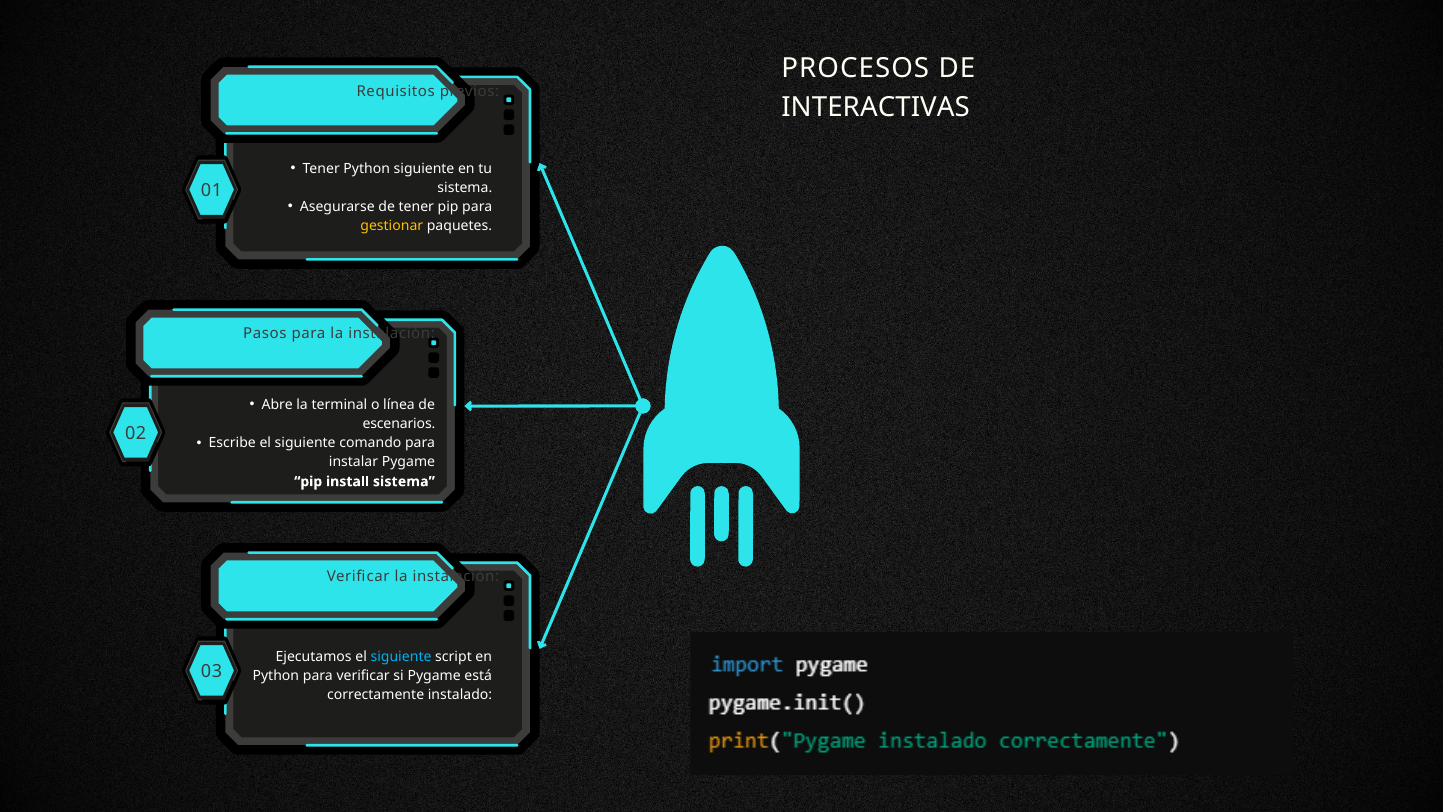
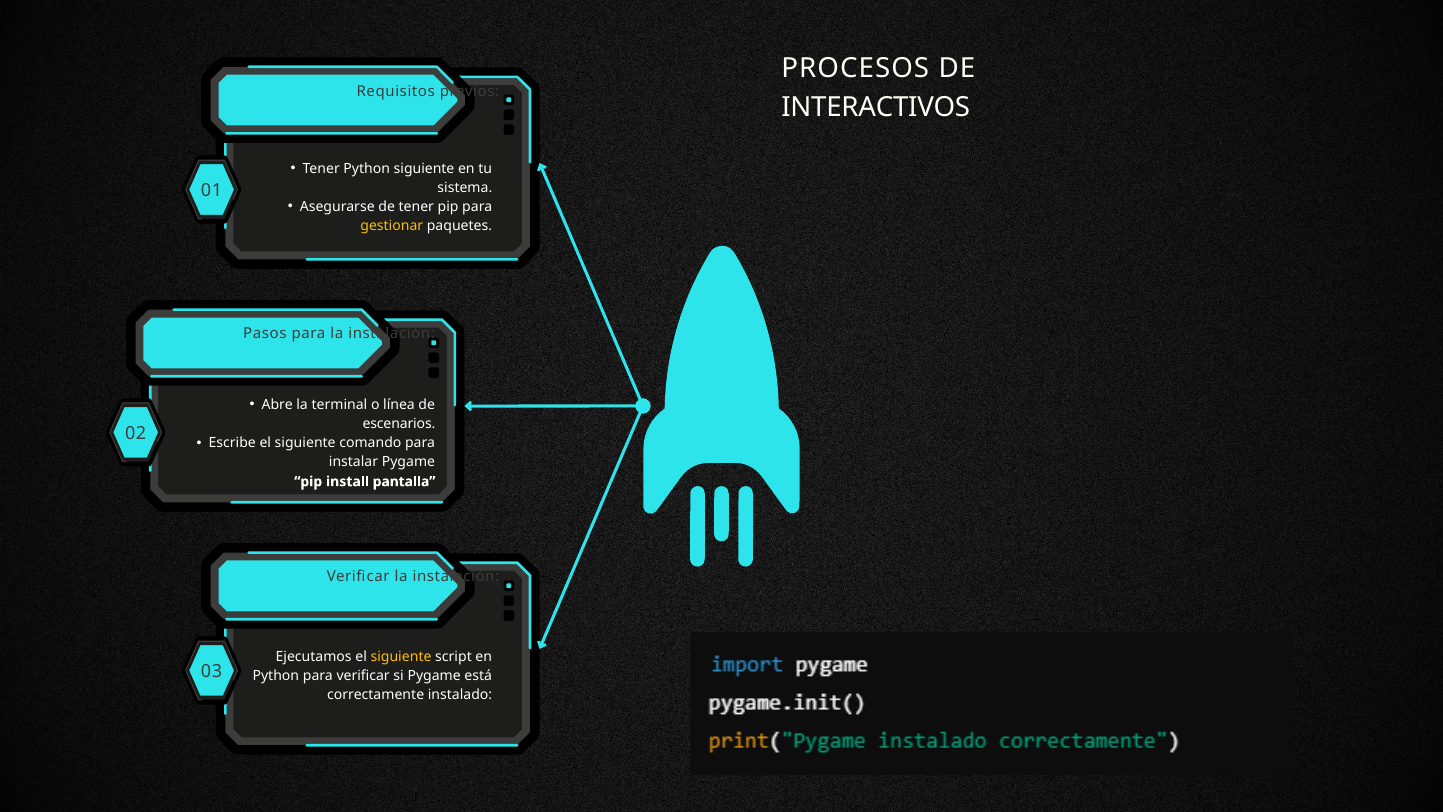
INTERACTIVAS: INTERACTIVAS -> INTERACTIVOS
install sistema: sistema -> pantalla
siguiente at (401, 657) colour: light blue -> yellow
